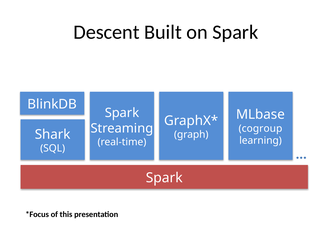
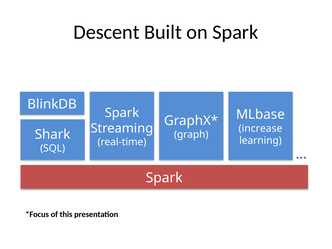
cogroup: cogroup -> increase
